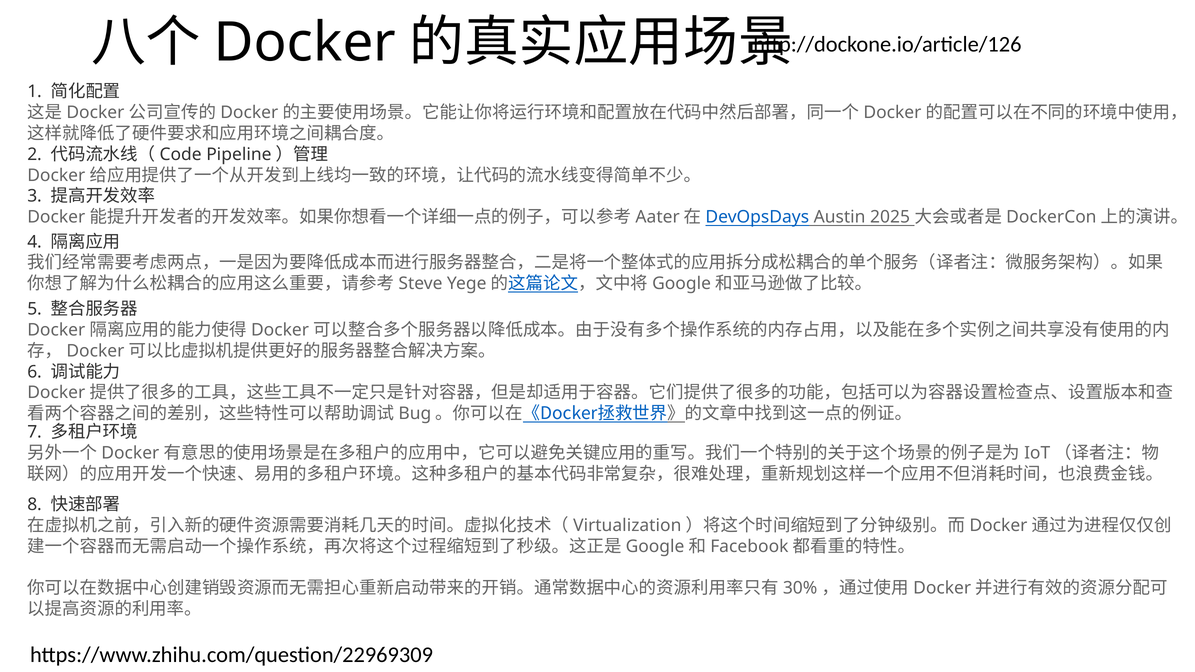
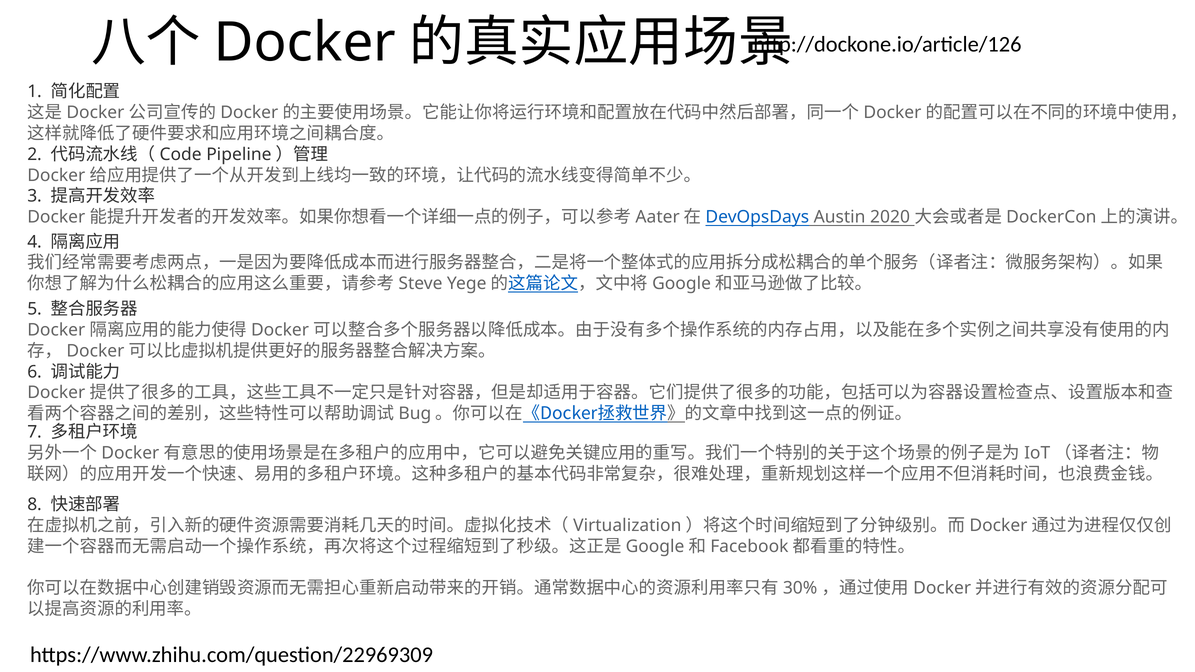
2025: 2025 -> 2020
